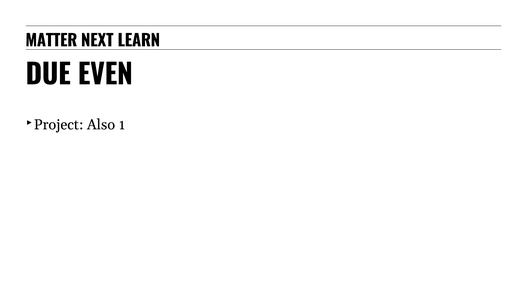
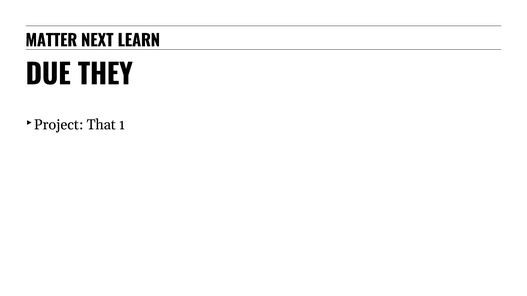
EVEN: EVEN -> THEY
Also: Also -> That
